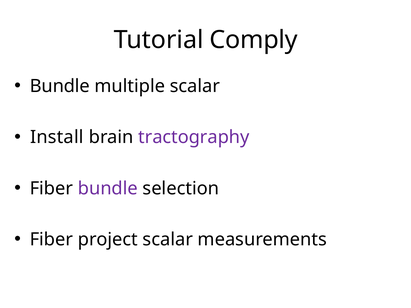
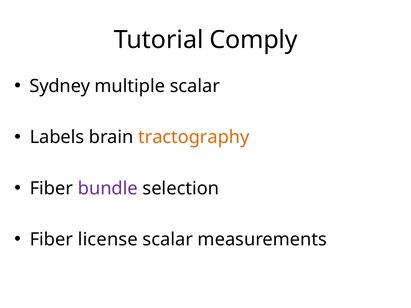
Bundle at (60, 86): Bundle -> Sydney
Install: Install -> Labels
tractography colour: purple -> orange
project: project -> license
